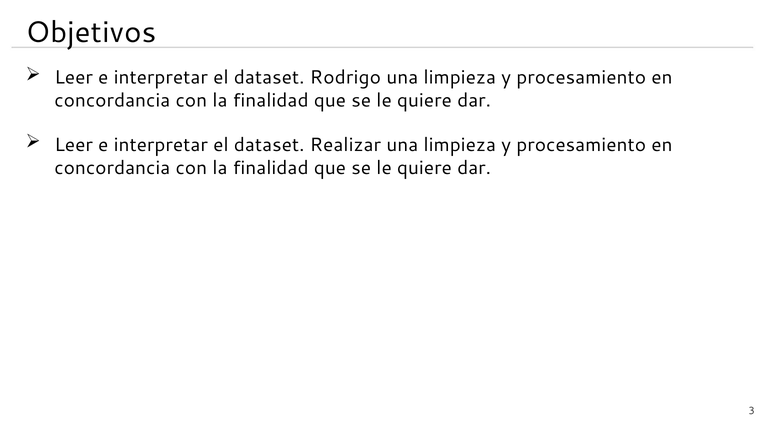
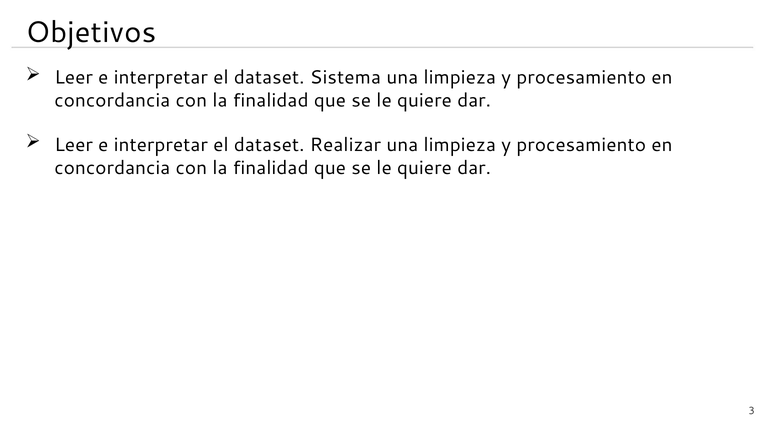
Rodrigo: Rodrigo -> Sistema
